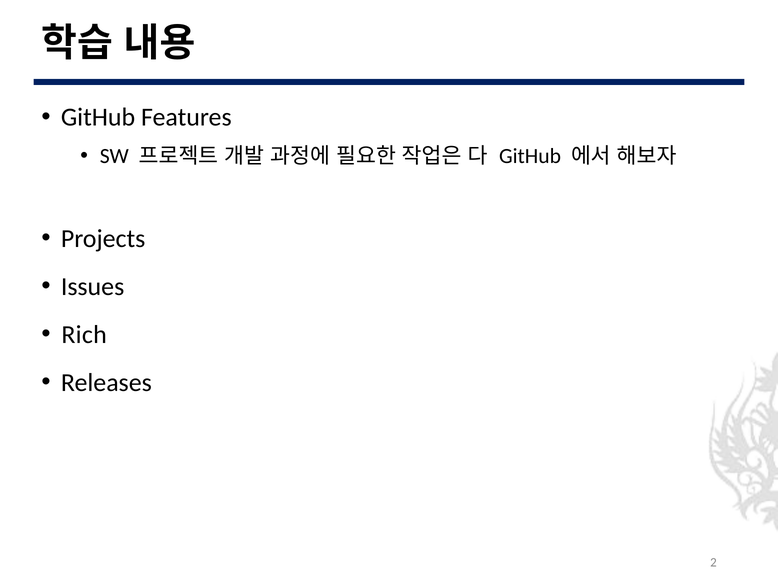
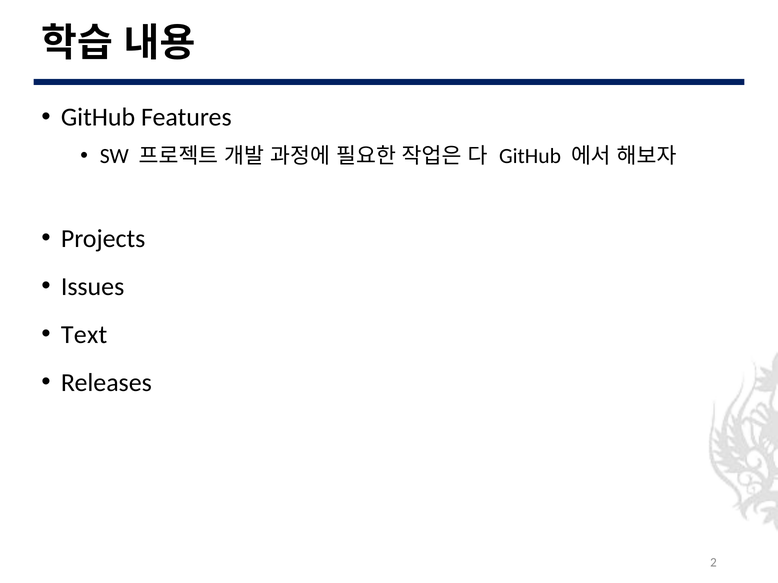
Rich: Rich -> Text
